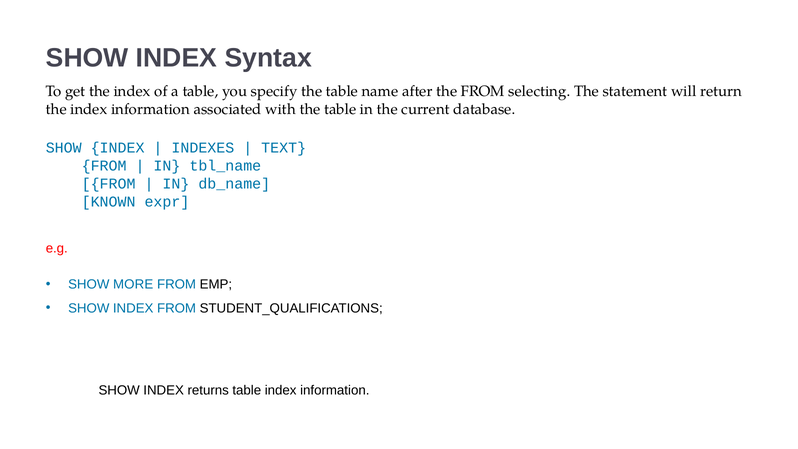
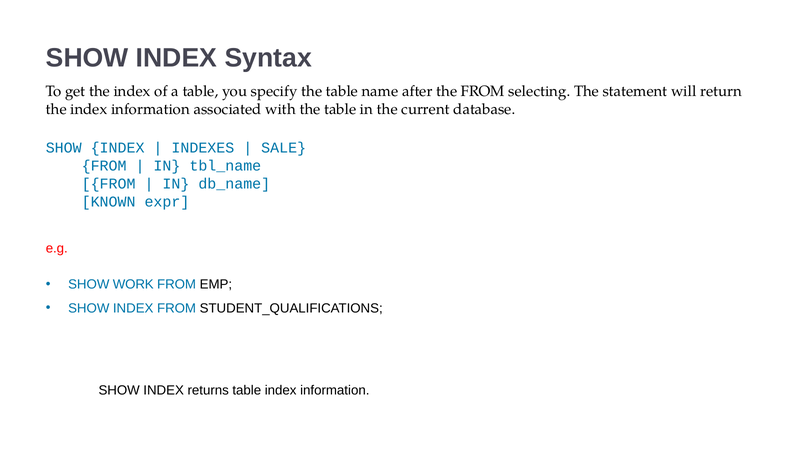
TEXT: TEXT -> SALE
MORE: MORE -> WORK
